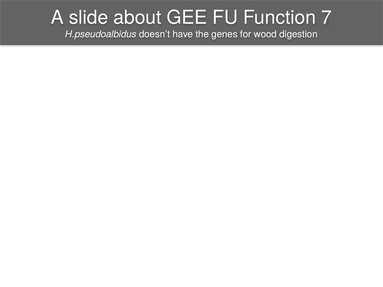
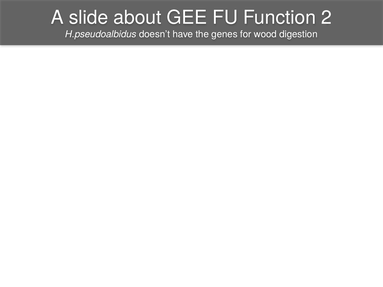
7: 7 -> 2
